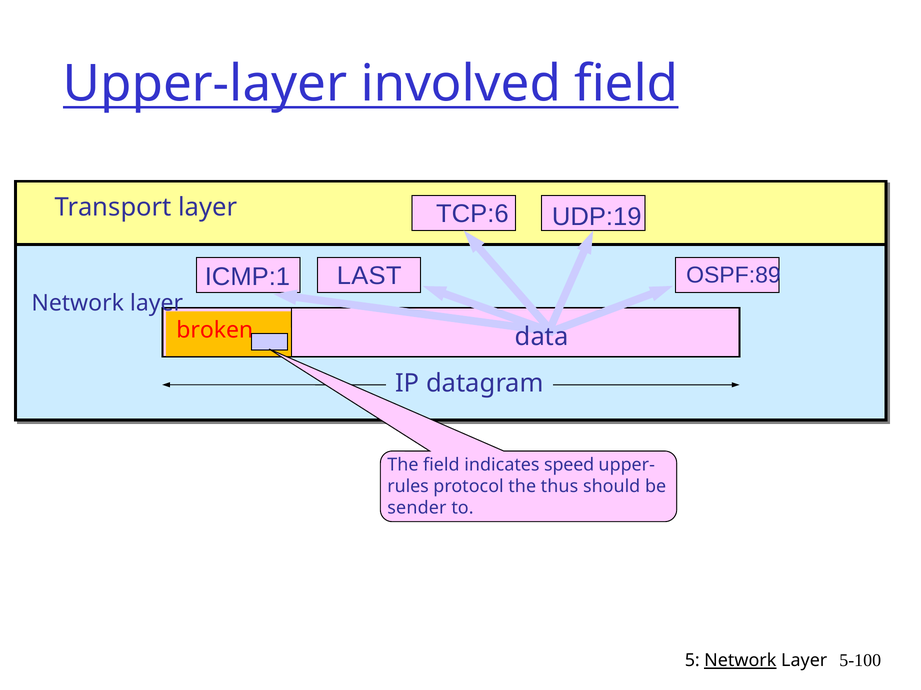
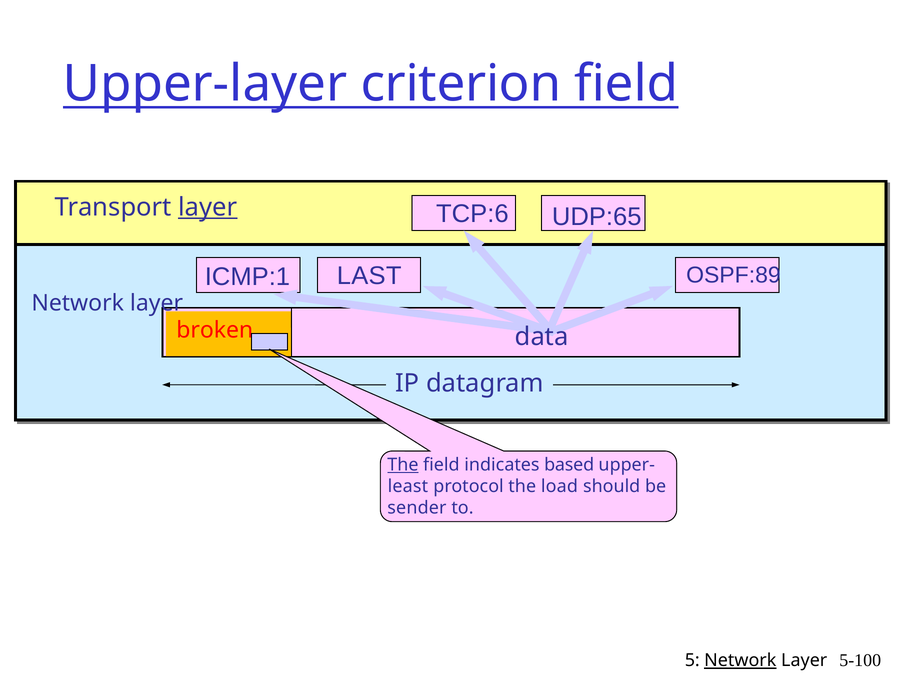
involved: involved -> criterion
layer at (208, 207) underline: none -> present
UDP:19: UDP:19 -> UDP:65
The at (403, 465) underline: none -> present
speed: speed -> based
rules: rules -> least
thus: thus -> load
